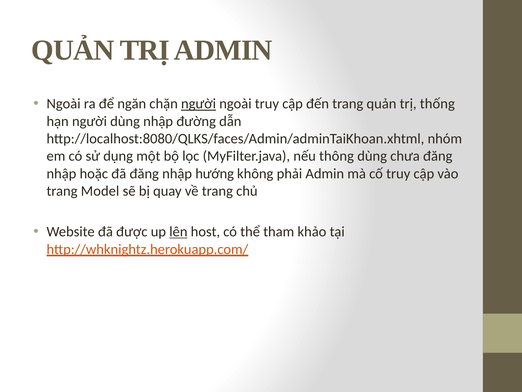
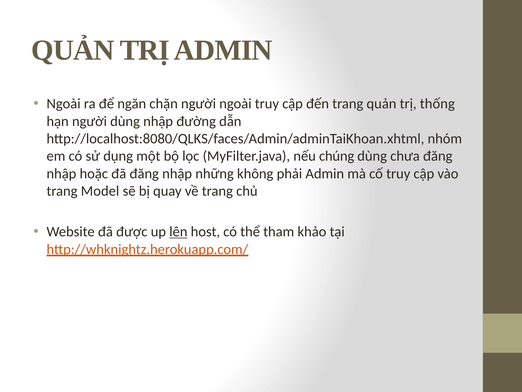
người at (199, 104) underline: present -> none
thông: thông -> chúng
hướng: hướng -> những
